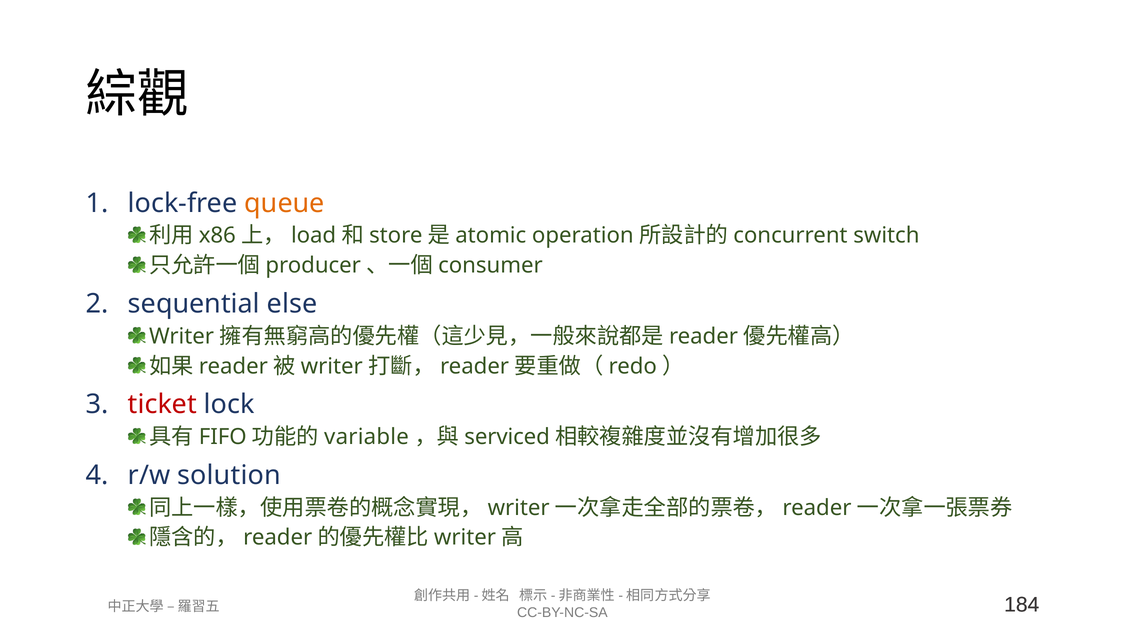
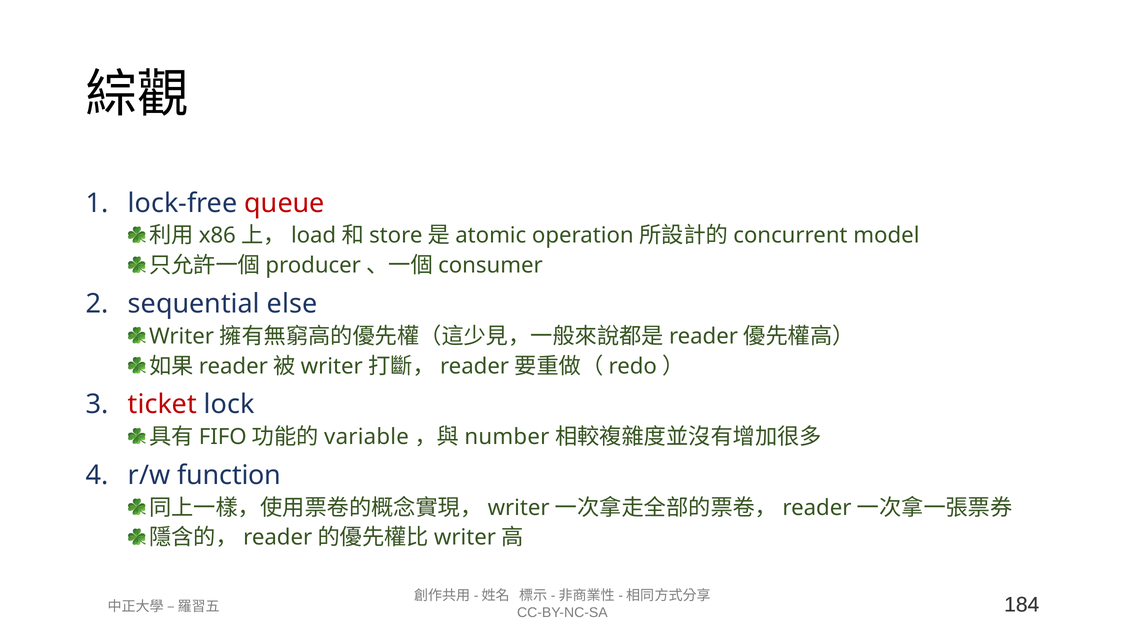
queue colour: orange -> red
switch: switch -> model
serviced: serviced -> number
solution: solution -> function
